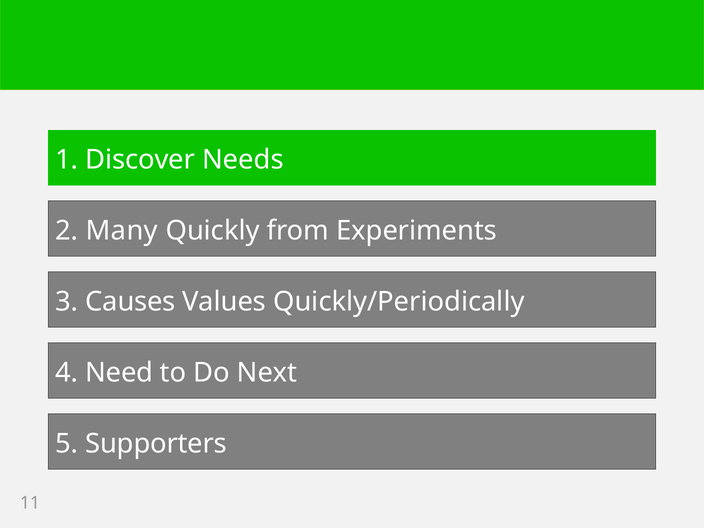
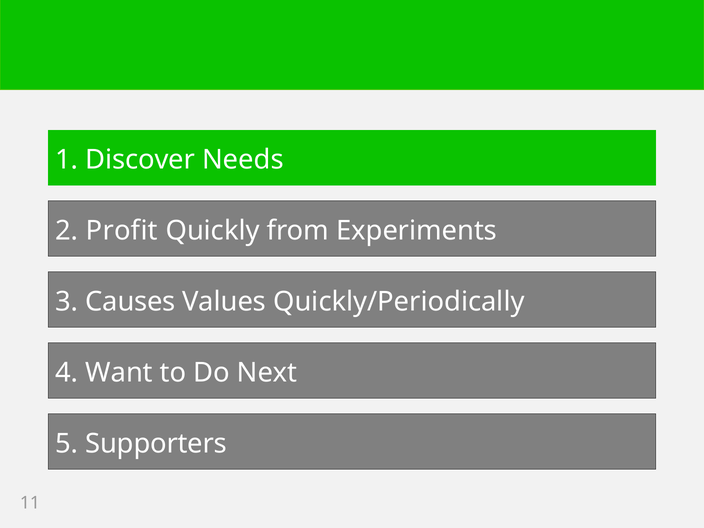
Many: Many -> Profit
Need: Need -> Want
